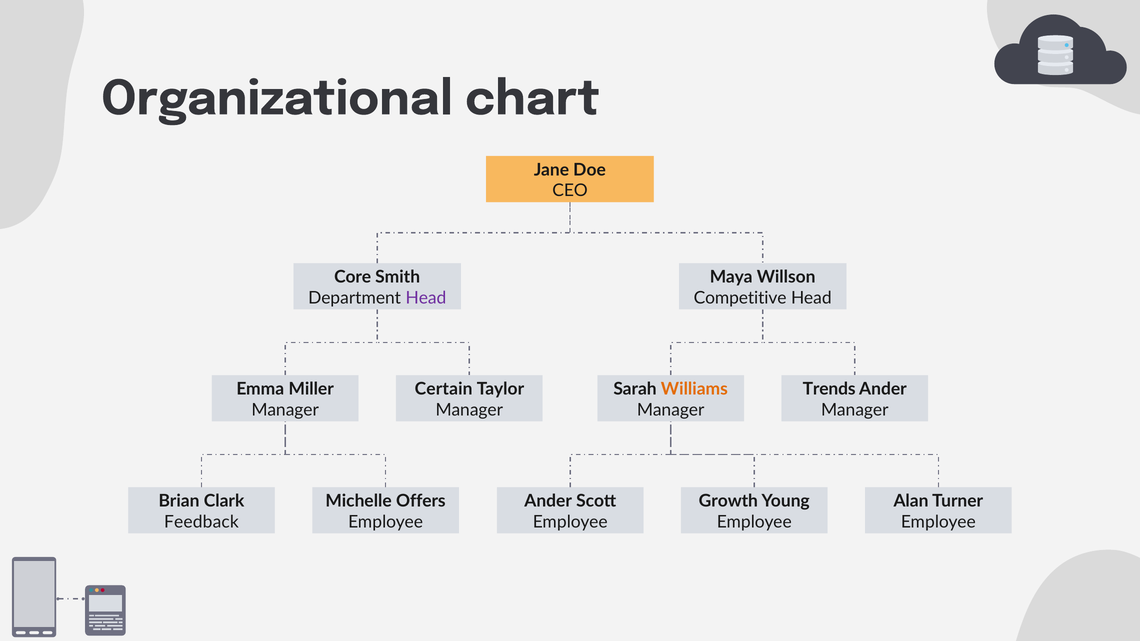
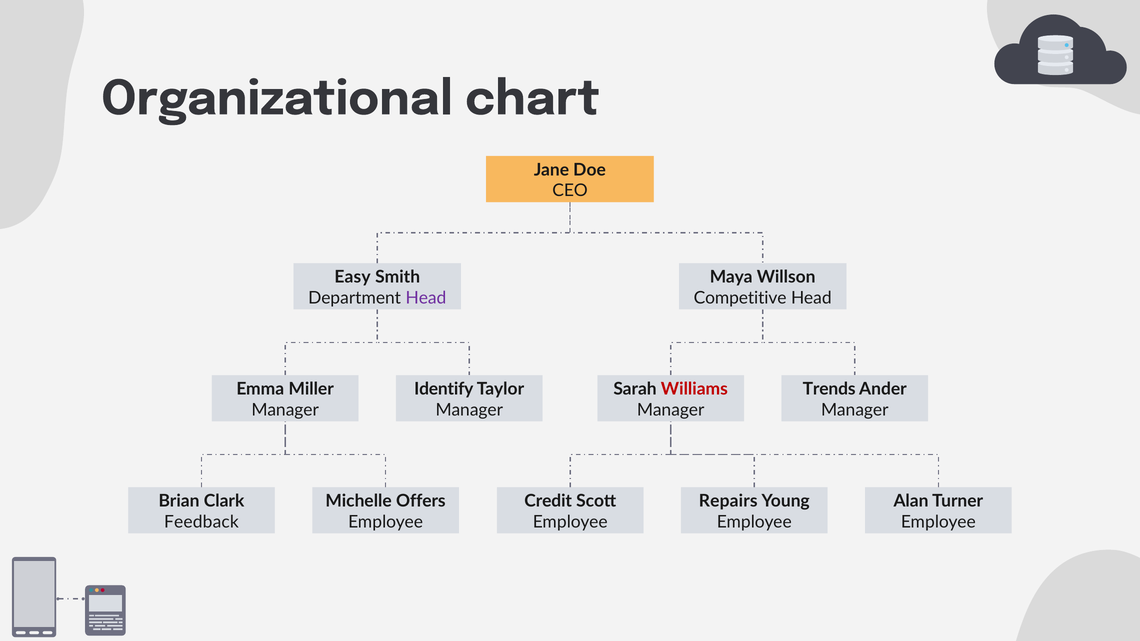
Core: Core -> Easy
Certain: Certain -> Identify
Williams colour: orange -> red
Ander at (548, 501): Ander -> Credit
Growth: Growth -> Repairs
